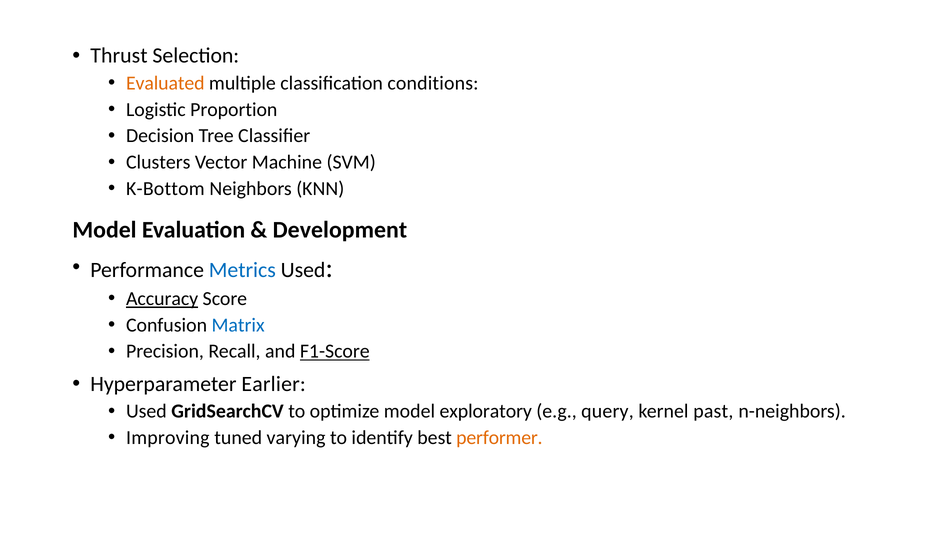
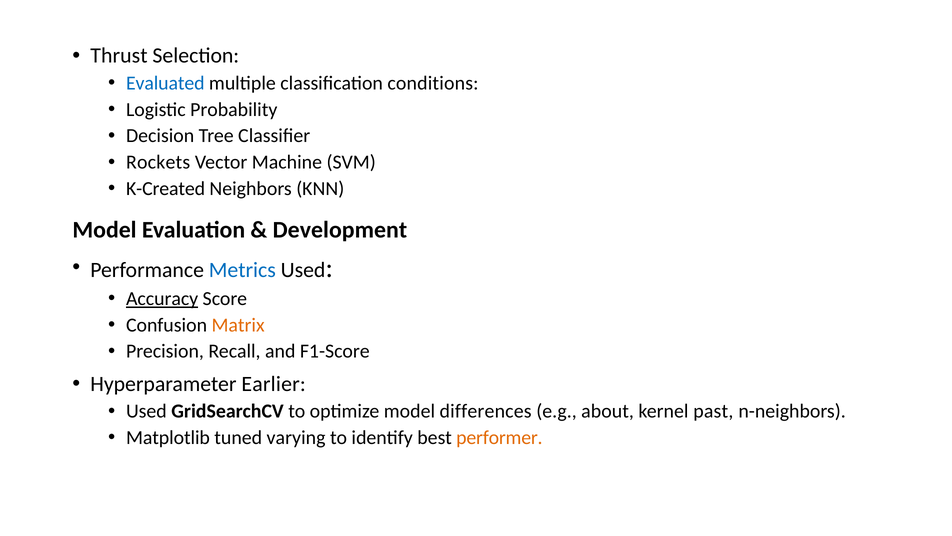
Evaluated colour: orange -> blue
Proportion: Proportion -> Probability
Clusters: Clusters -> Rockets
K-Bottom: K-Bottom -> K-Created
Matrix colour: blue -> orange
F1-Score underline: present -> none
exploratory: exploratory -> differences
query: query -> about
Improving: Improving -> Matplotlib
